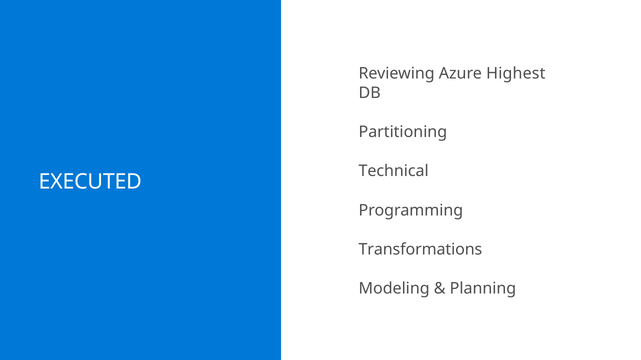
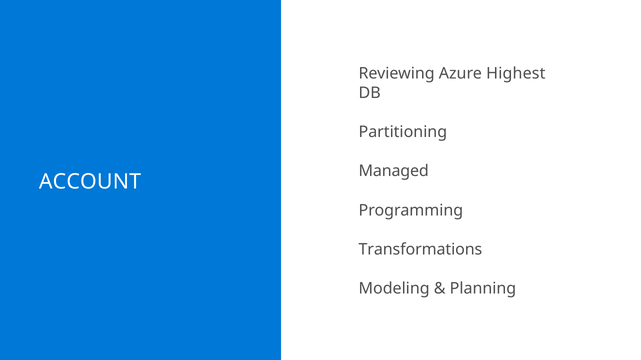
Technical: Technical -> Managed
EXECUTED: EXECUTED -> ACCOUNT
